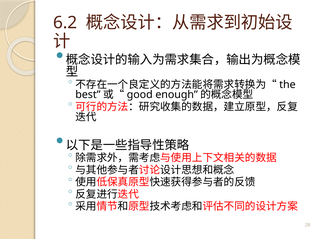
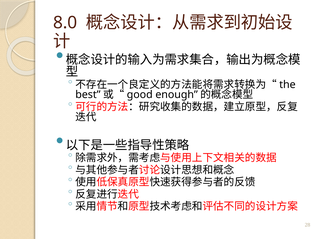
6.2: 6.2 -> 8.0
